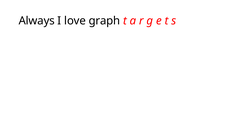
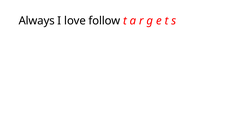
graph: graph -> follow
